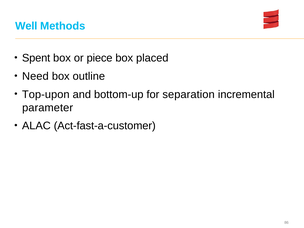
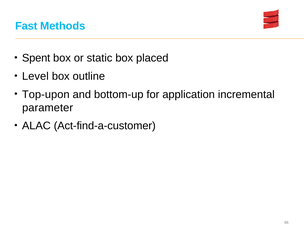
Well: Well -> Fast
piece: piece -> static
Need: Need -> Level
separation: separation -> application
Act-fast-a-customer: Act-fast-a-customer -> Act-find-a-customer
